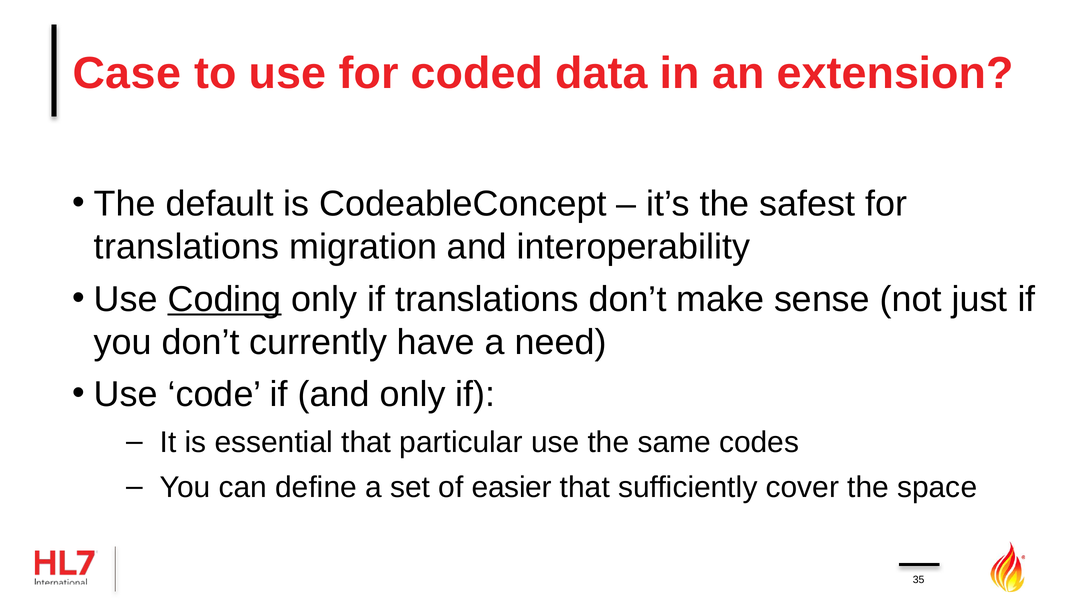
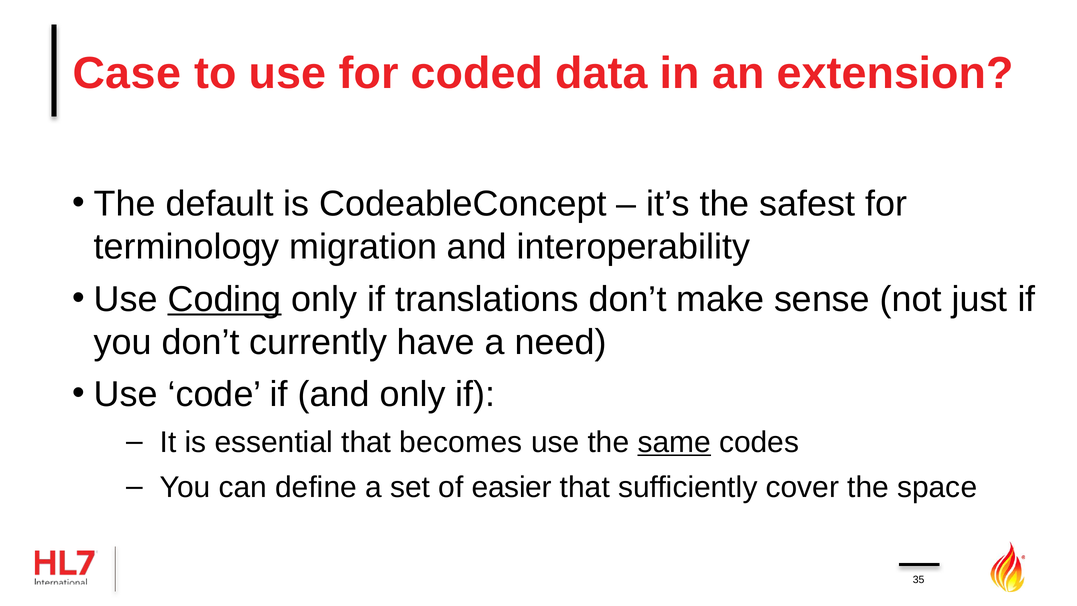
translations at (187, 247): translations -> terminology
particular: particular -> becomes
same underline: none -> present
